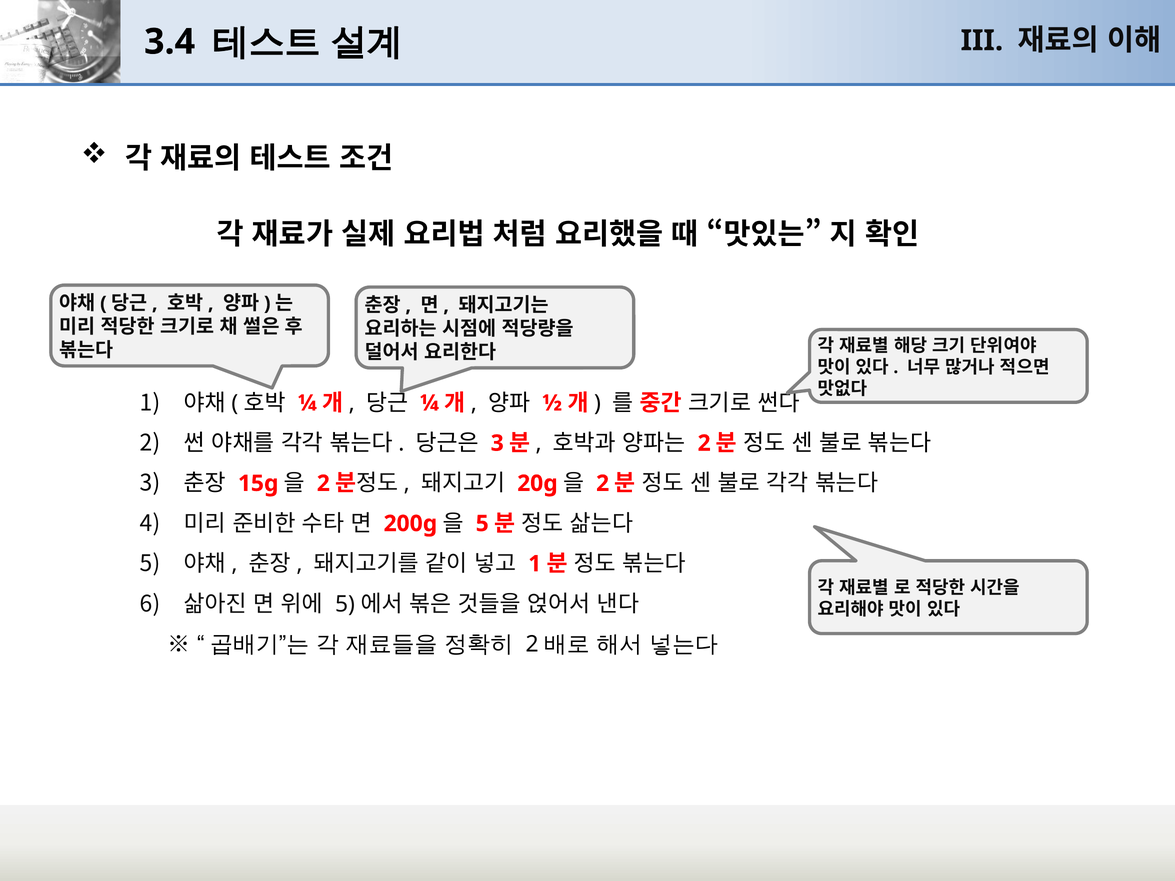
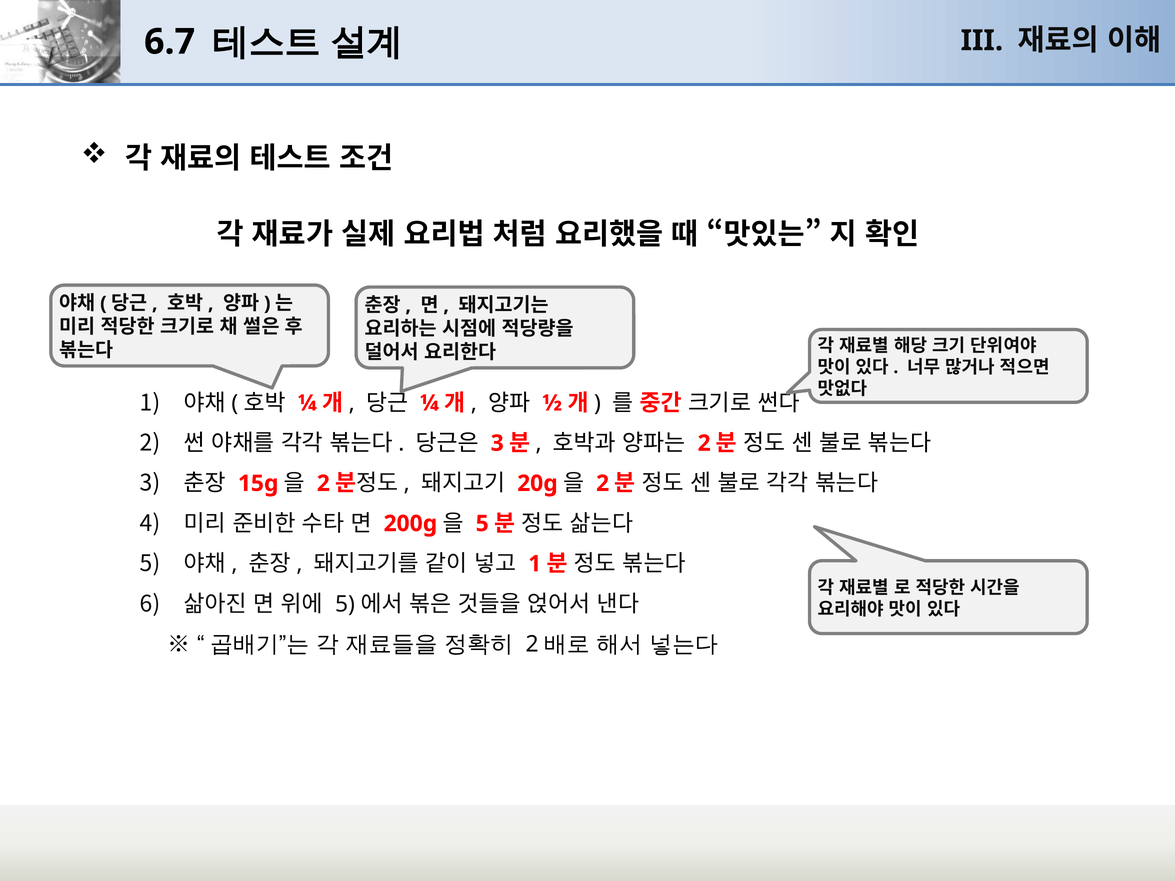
3.4: 3.4 -> 6.7
